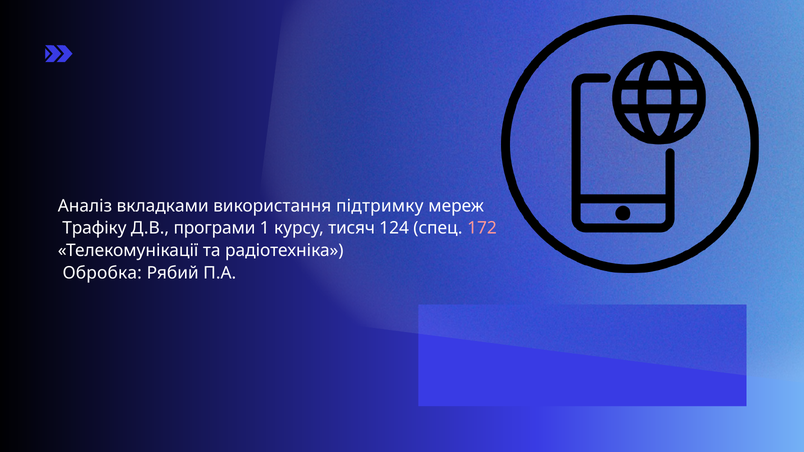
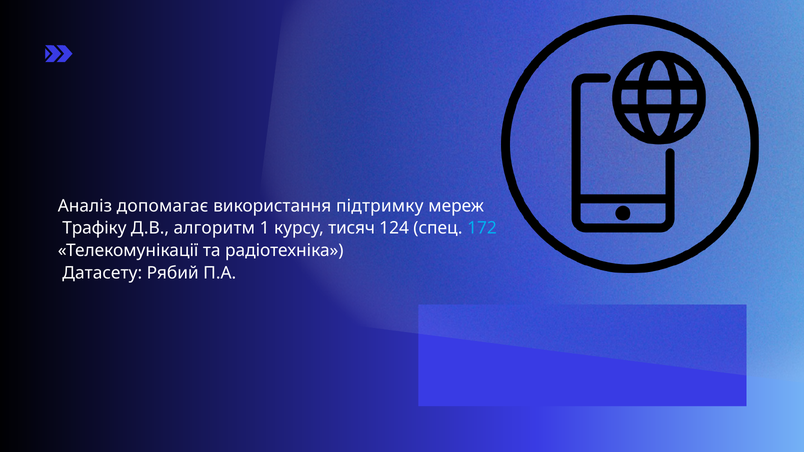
вкладками: вкладками -> допомагає
програми: програми -> алгоритм
172 colour: pink -> light blue
Обробка: Обробка -> Датасету
